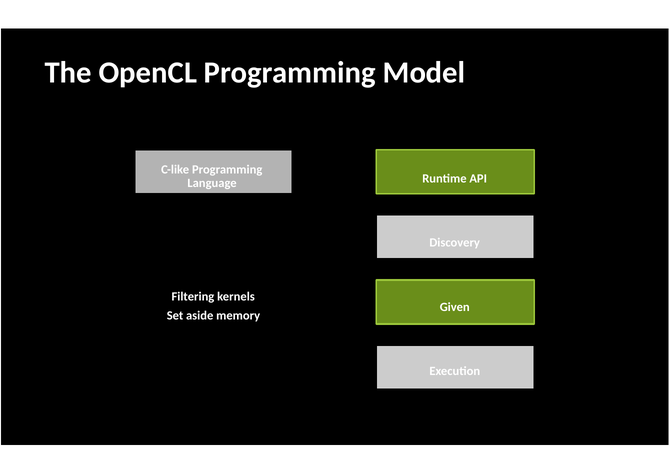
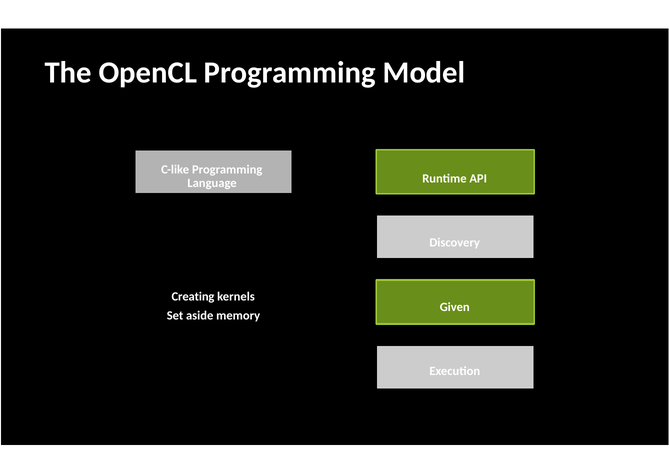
Filtering: Filtering -> Creating
